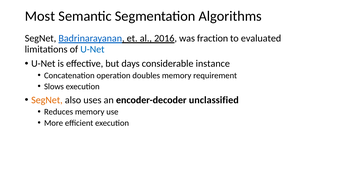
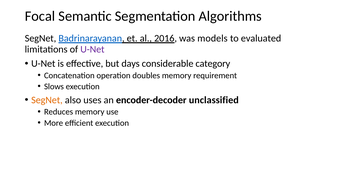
Most: Most -> Focal
fraction: fraction -> models
U-Net at (92, 49) colour: blue -> purple
instance: instance -> category
